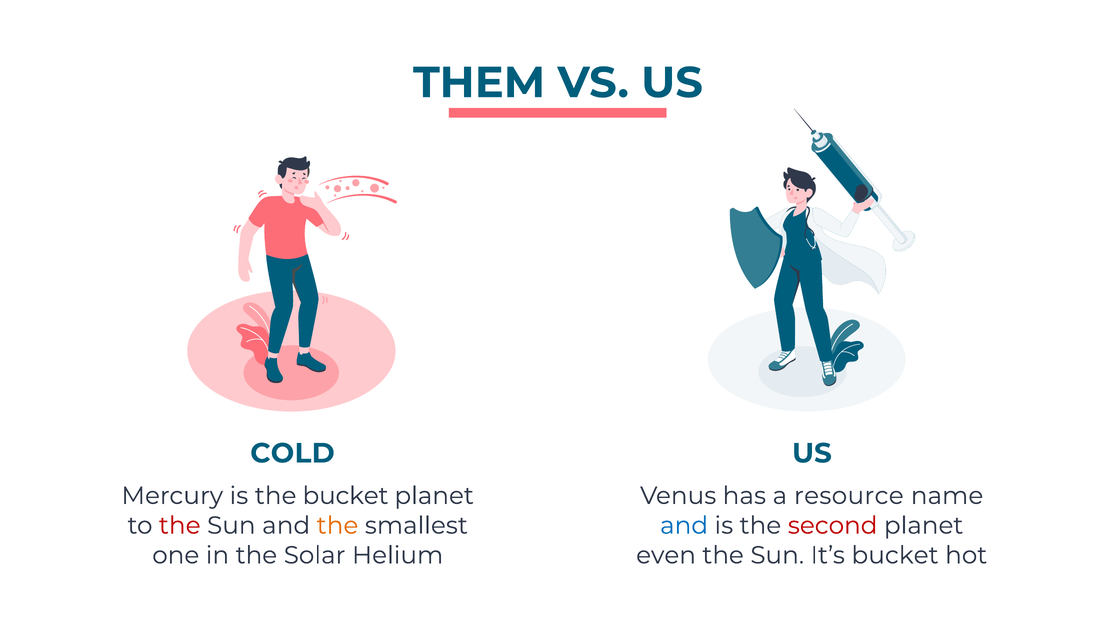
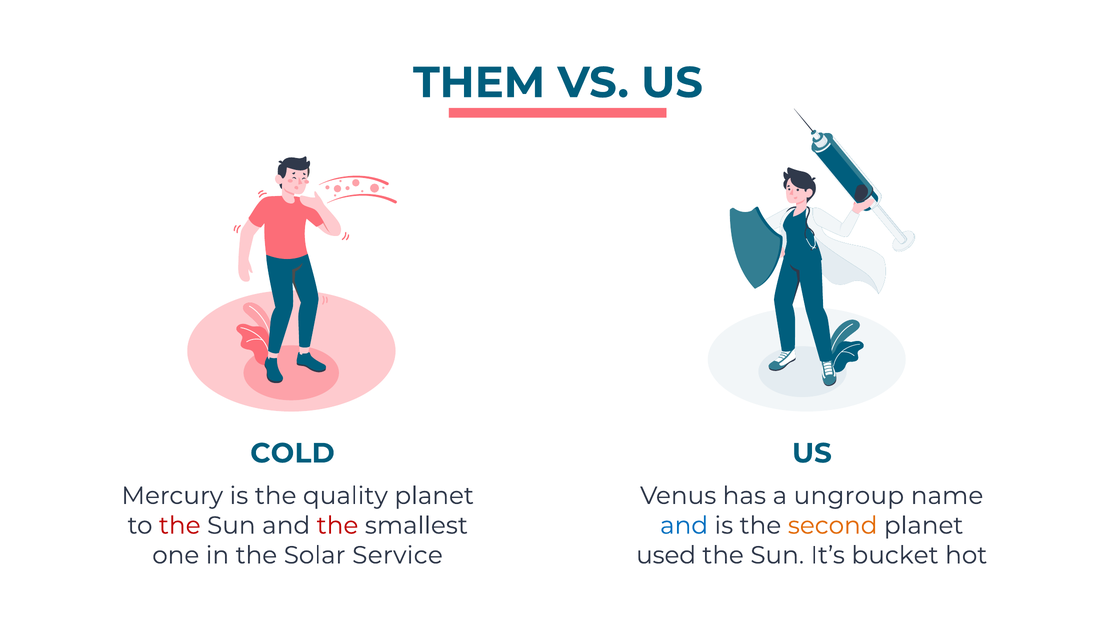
the bucket: bucket -> quality
resource: resource -> ungroup
the at (338, 525) colour: orange -> red
second colour: red -> orange
Helium: Helium -> Service
even: even -> used
